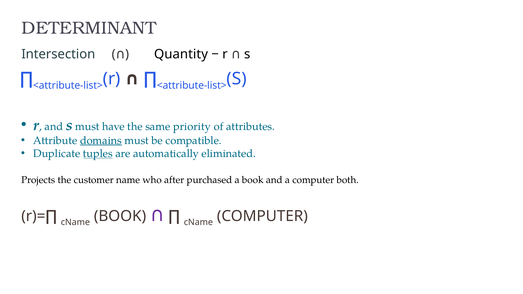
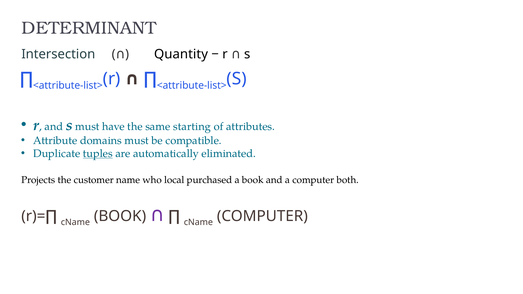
priority: priority -> starting
domains underline: present -> none
after: after -> local
